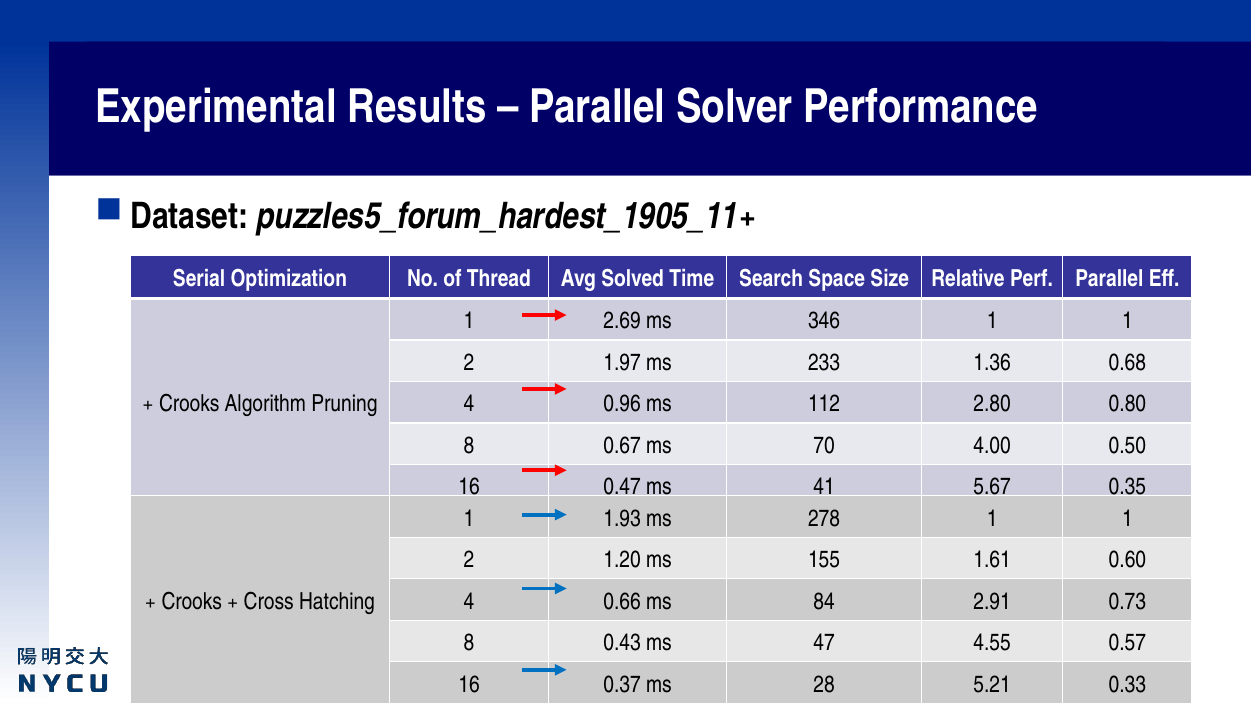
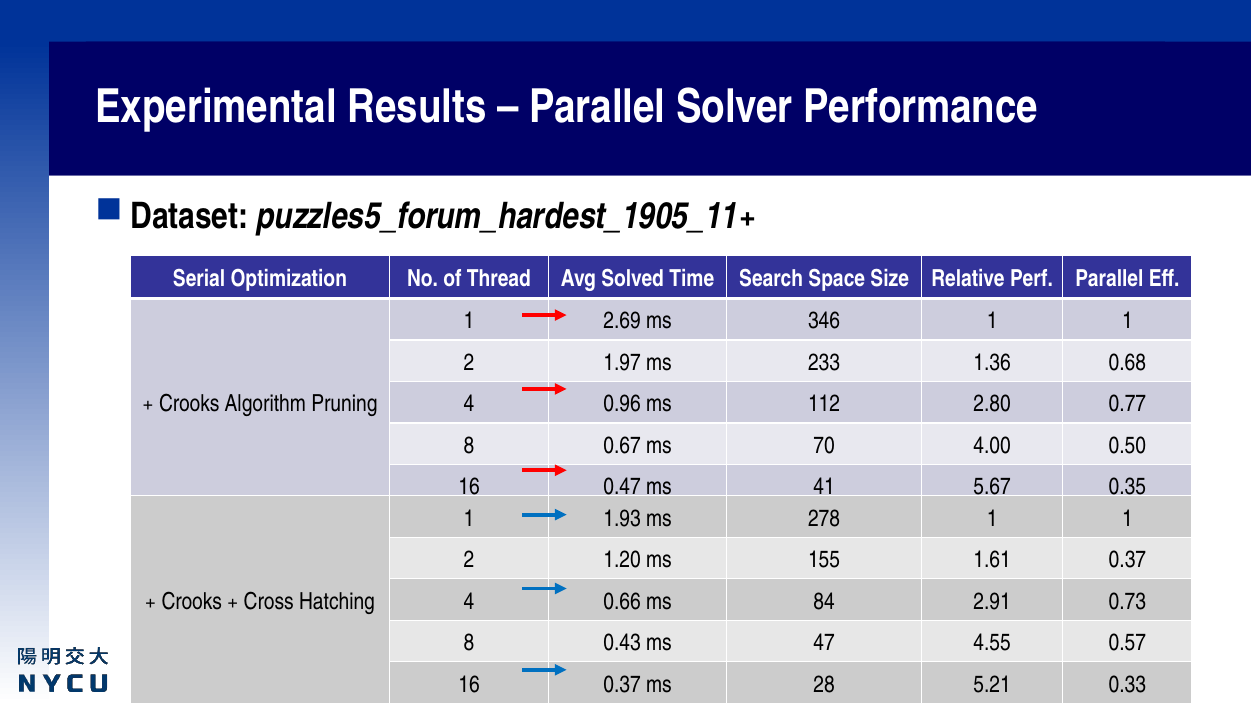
0.80: 0.80 -> 0.77
1.61 0.60: 0.60 -> 0.37
